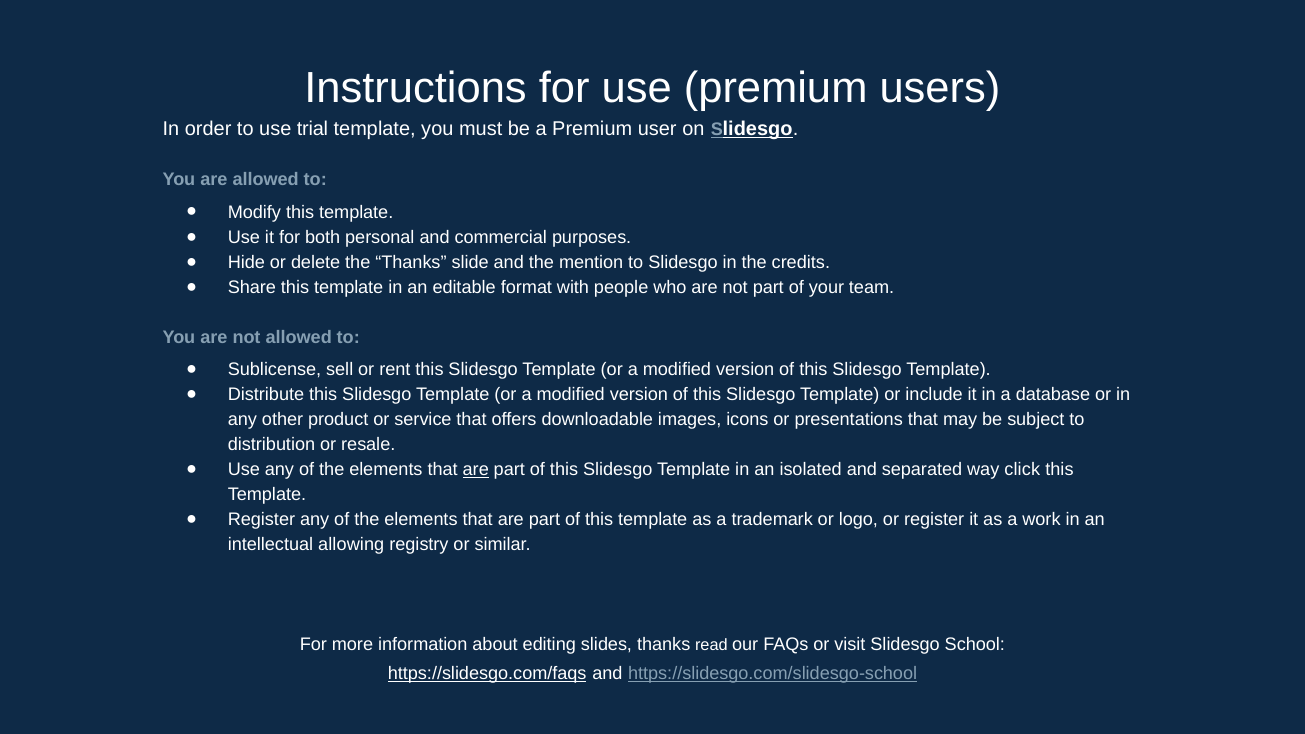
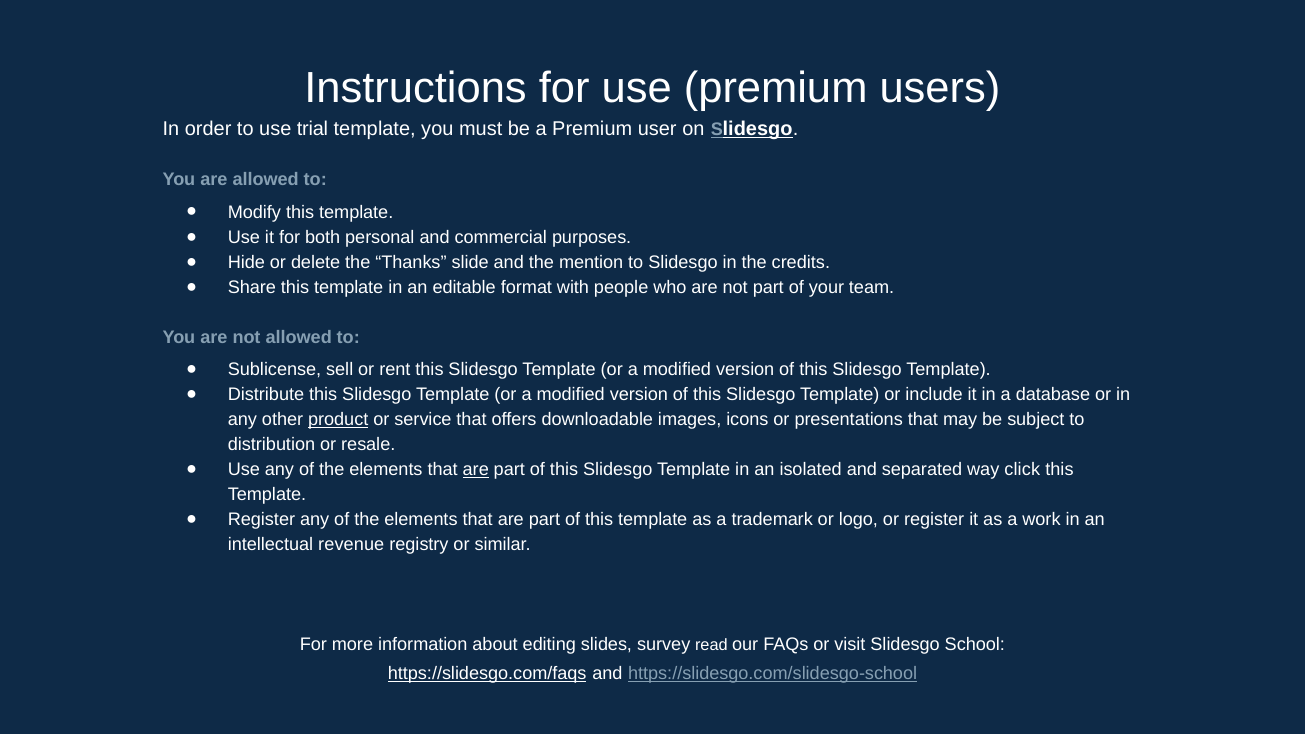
product underline: none -> present
allowing: allowing -> revenue
slides thanks: thanks -> survey
